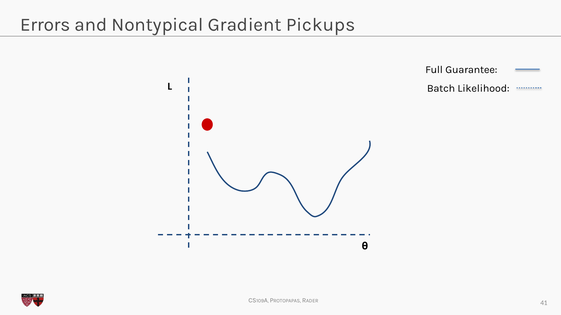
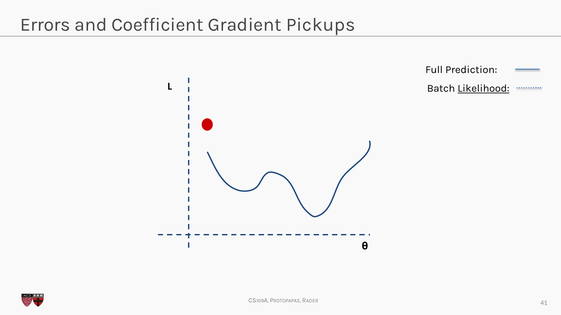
Nontypical: Nontypical -> Coefficient
Guarantee: Guarantee -> Prediction
Likelihood underline: none -> present
